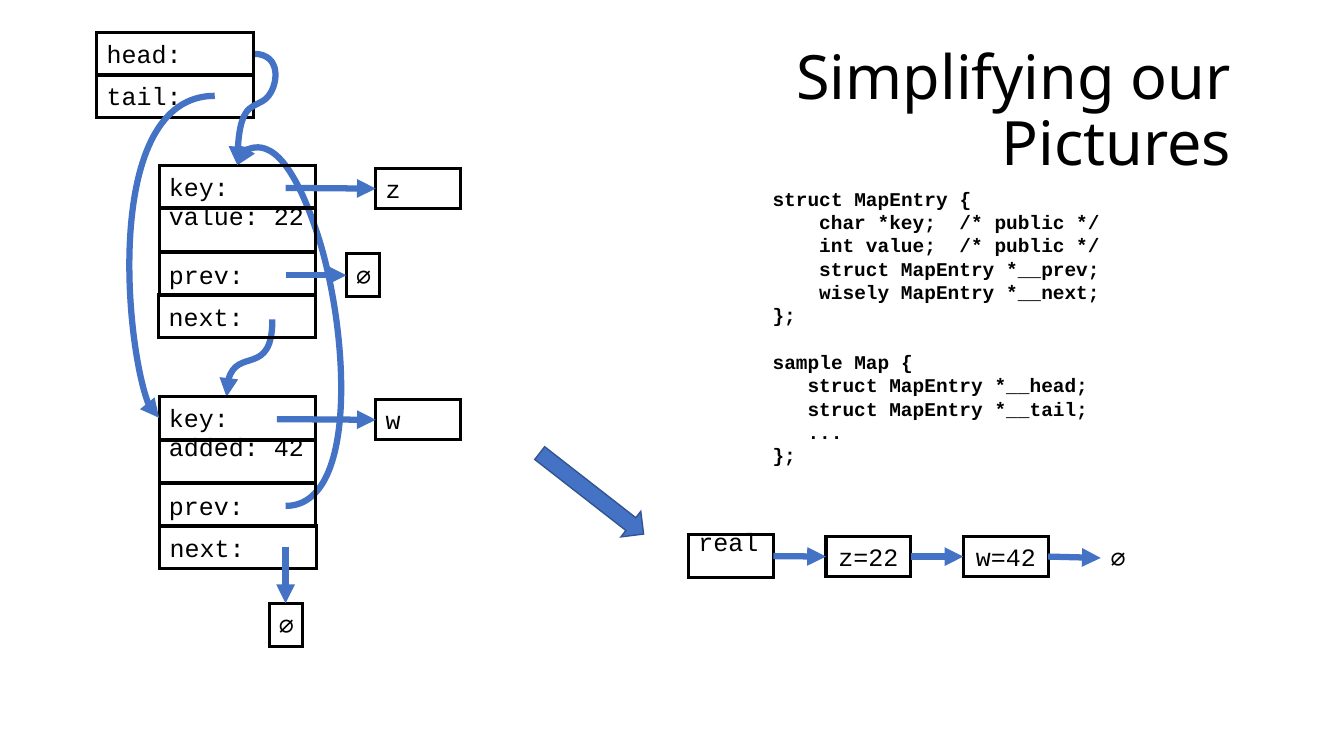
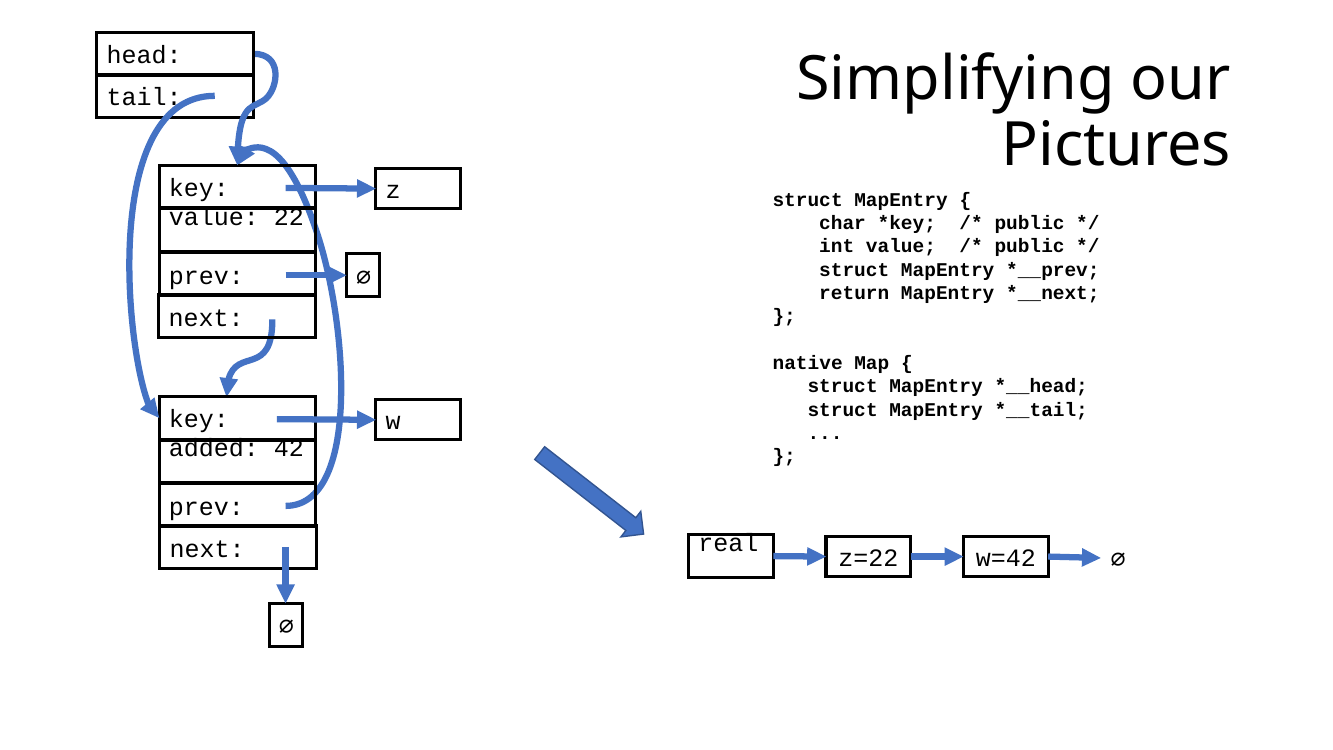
wisely: wisely -> return
sample: sample -> native
